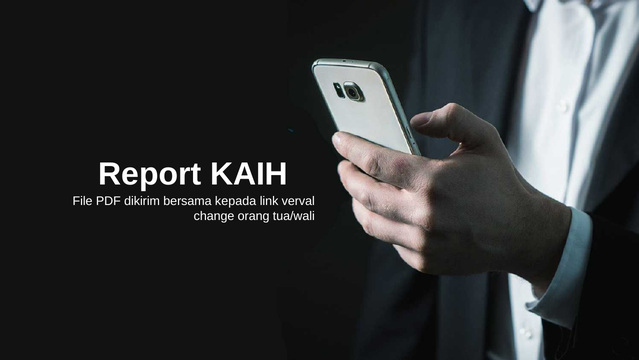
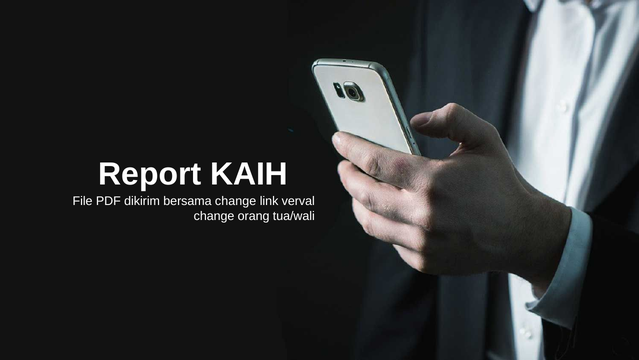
bersama kepada: kepada -> change
